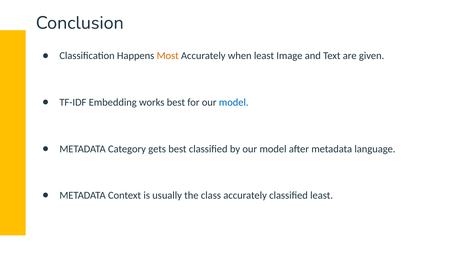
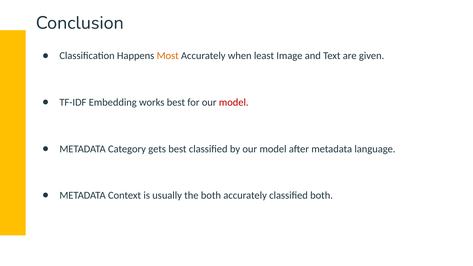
model at (234, 102) colour: blue -> red
the class: class -> both
classified least: least -> both
